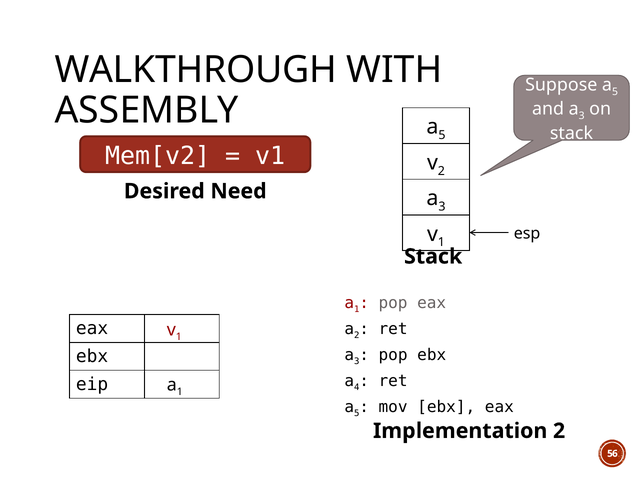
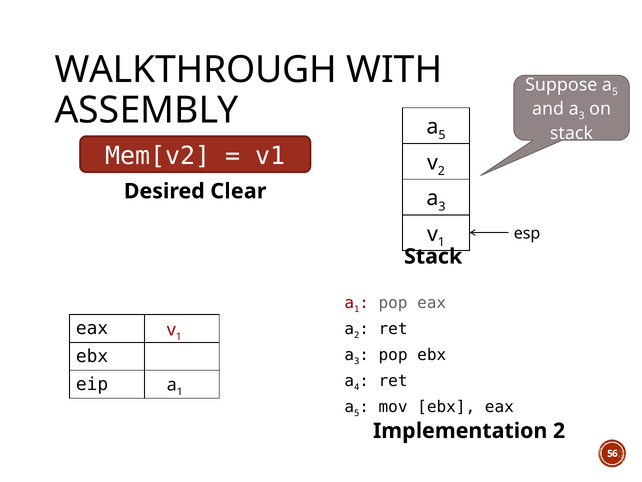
Need: Need -> Clear
